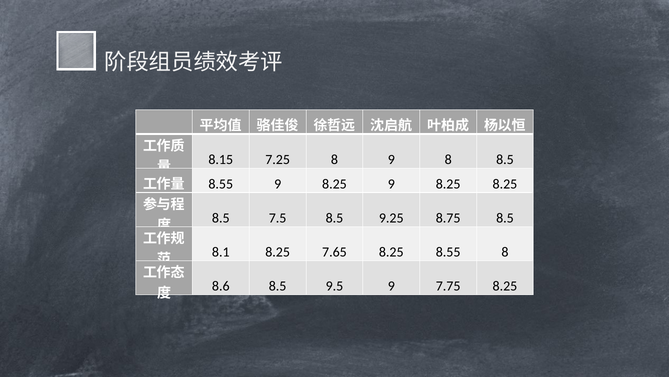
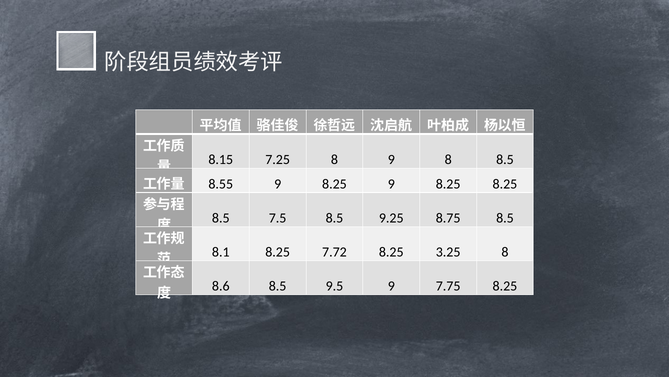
7.65: 7.65 -> 7.72
8.25 8.55: 8.55 -> 3.25
